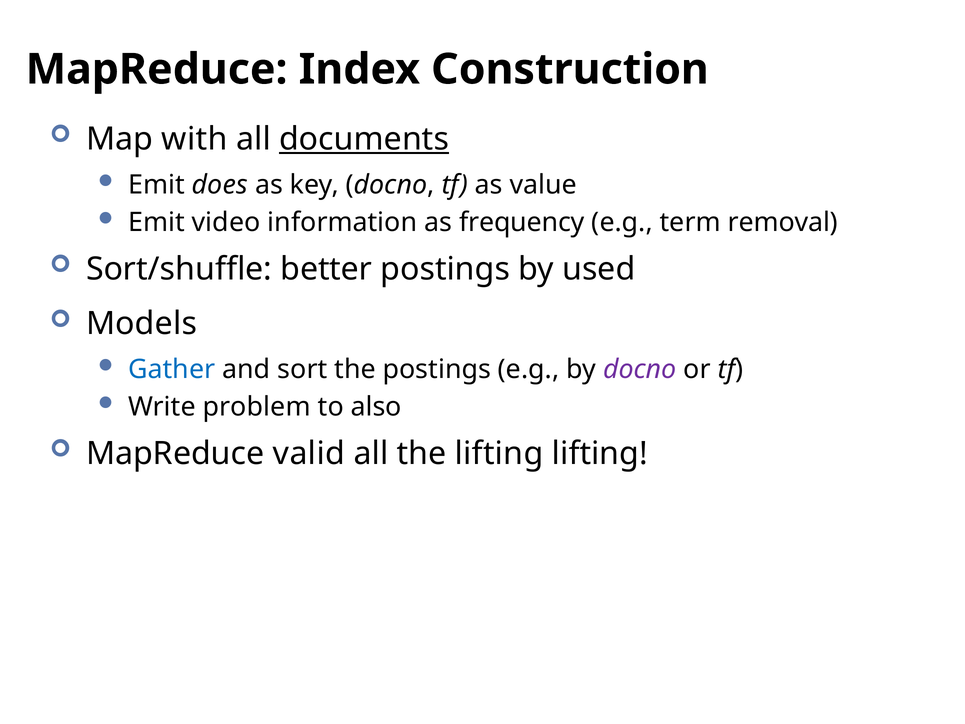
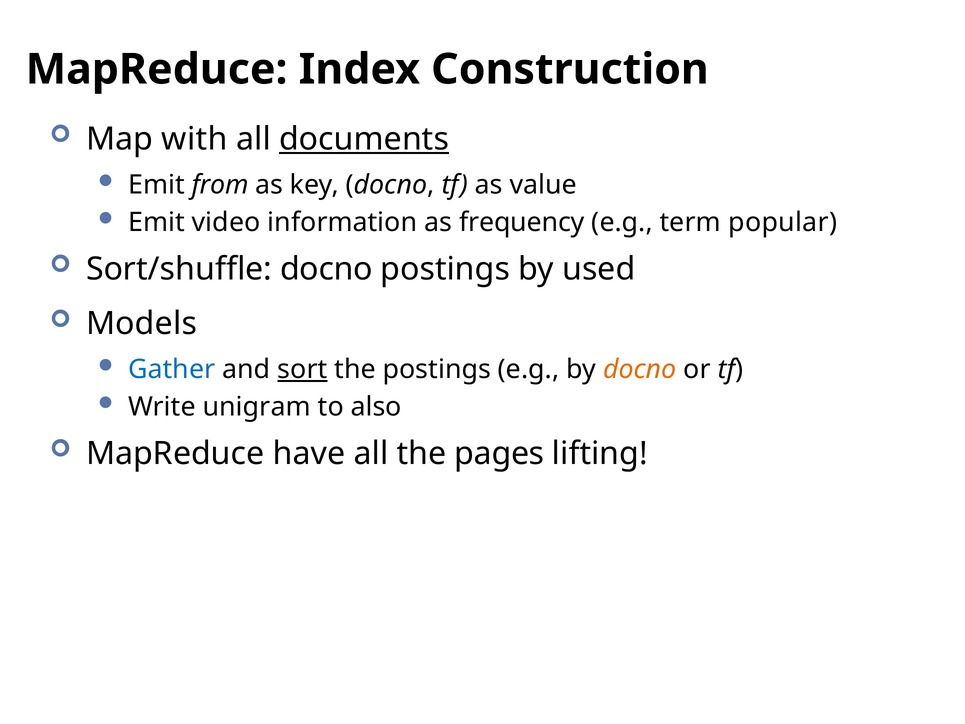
does: does -> from
removal: removal -> popular
Sort/shuffle better: better -> docno
sort underline: none -> present
docno at (640, 369) colour: purple -> orange
problem: problem -> unigram
valid: valid -> have
the lifting: lifting -> pages
